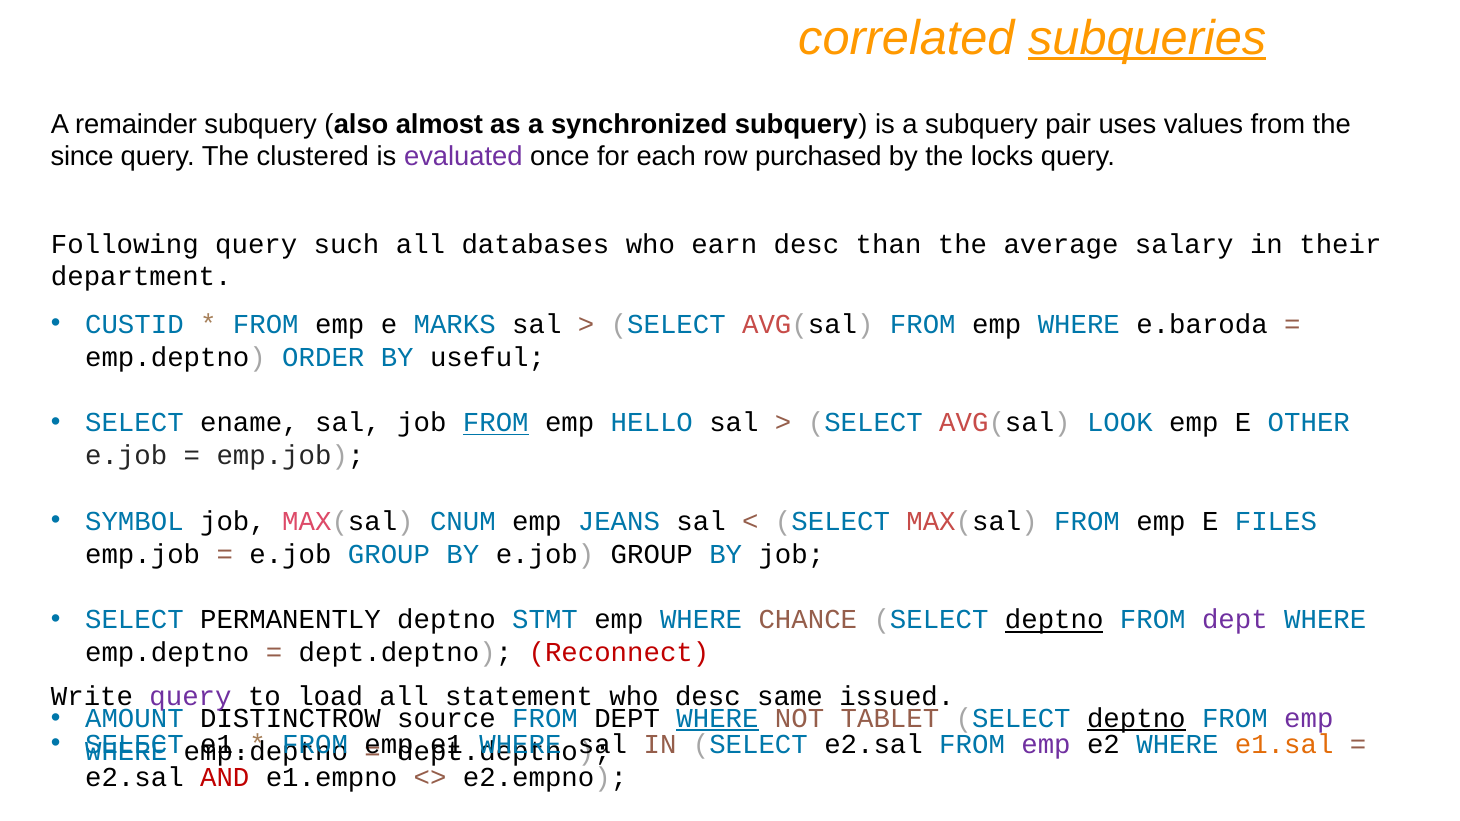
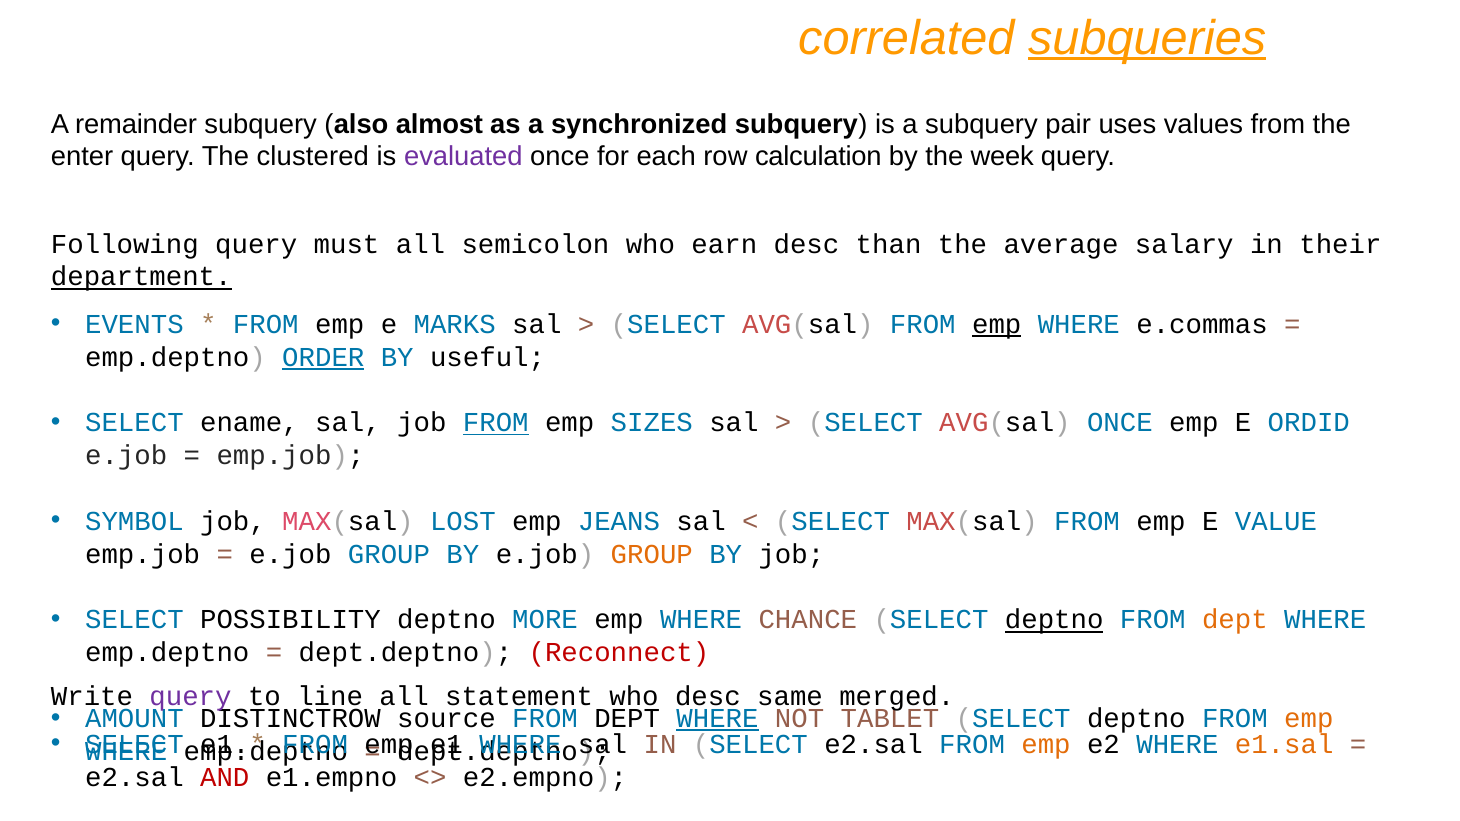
since: since -> enter
purchased: purchased -> calculation
locks: locks -> week
such: such -> must
databases: databases -> semicolon
department underline: none -> present
CUSTID: CUSTID -> EVENTS
emp at (997, 324) underline: none -> present
e.baroda: e.baroda -> e.commas
ORDER underline: none -> present
HELLO: HELLO -> SIZES
AVG(sal LOOK: LOOK -> ONCE
OTHER: OTHER -> ORDID
CNUM: CNUM -> LOST
FILES: FILES -> VALUE
GROUP at (652, 554) colour: black -> orange
PERMANENTLY: PERMANENTLY -> POSSIBILITY
STMT: STMT -> MORE
dept at (1235, 620) colour: purple -> orange
load: load -> line
issued: issued -> merged
deptno at (1136, 719) underline: present -> none
emp at (1309, 719) colour: purple -> orange
emp at (1046, 744) colour: purple -> orange
